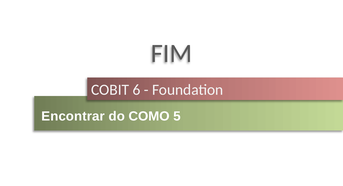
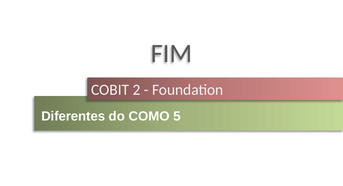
6: 6 -> 2
Encontrar: Encontrar -> Diferentes
